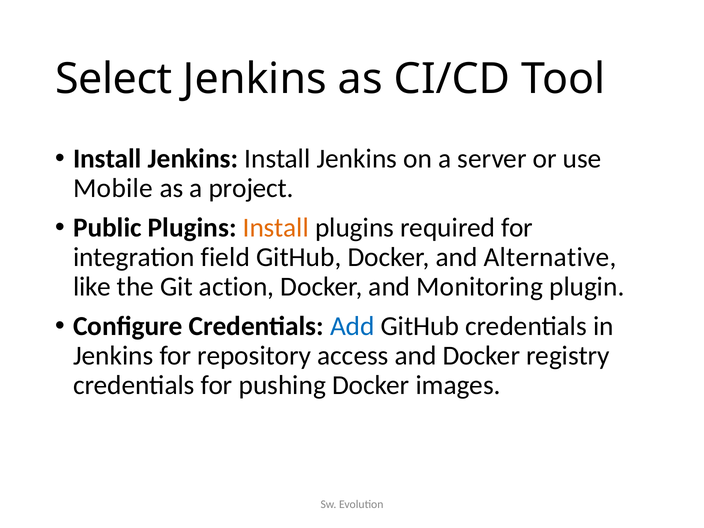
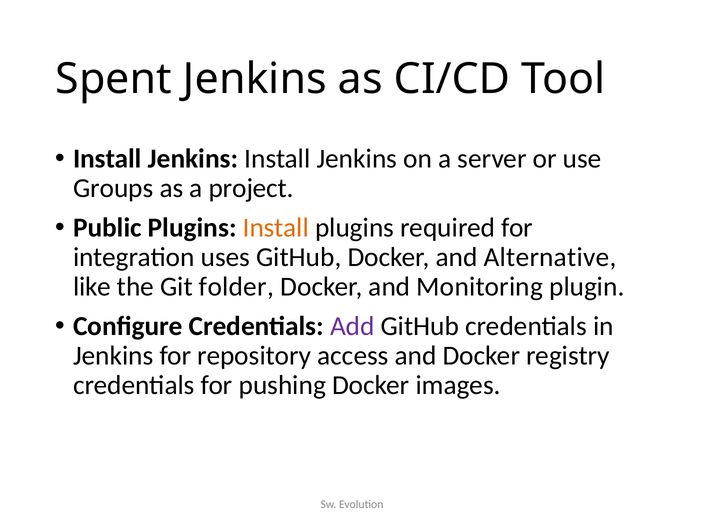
Select: Select -> Spent
Mobile: Mobile -> Groups
field: field -> uses
action: action -> folder
Add colour: blue -> purple
